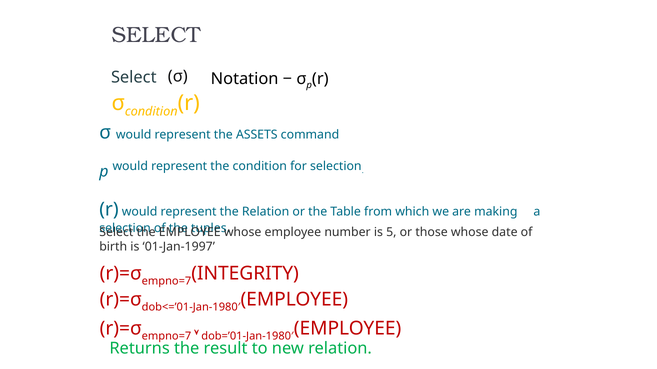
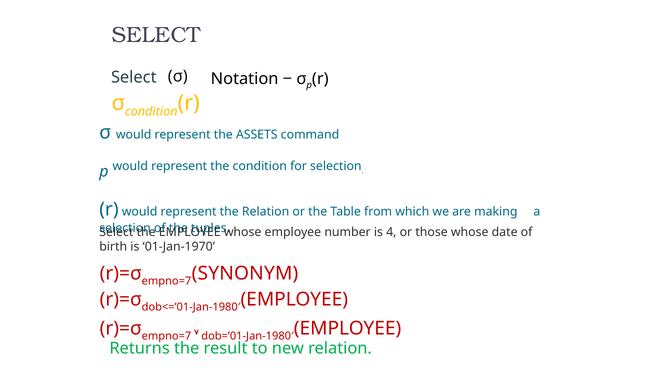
5: 5 -> 4
01-Jan-1997: 01-Jan-1997 -> 01-Jan-1970
INTEGRITY: INTEGRITY -> SYNONYM
